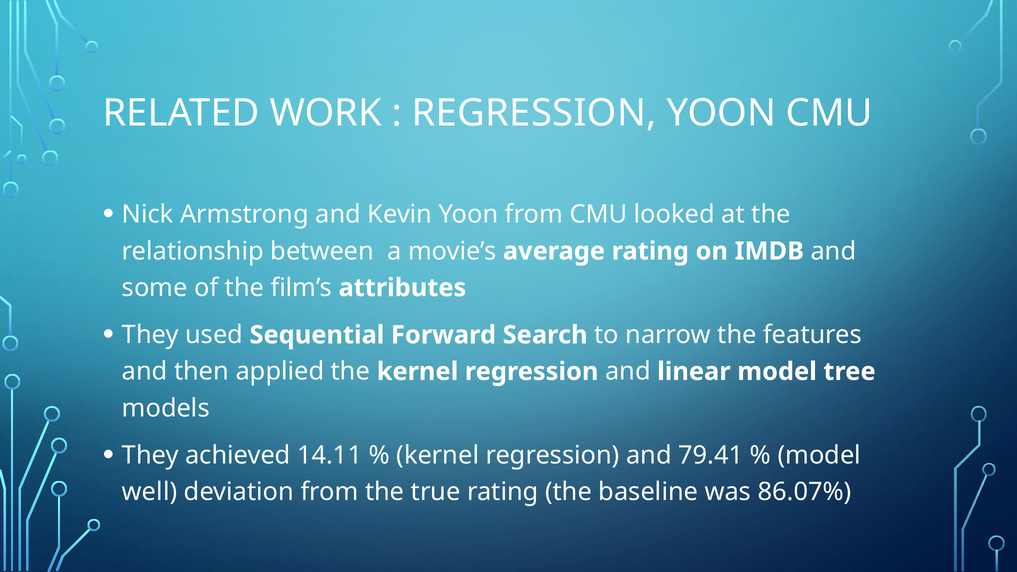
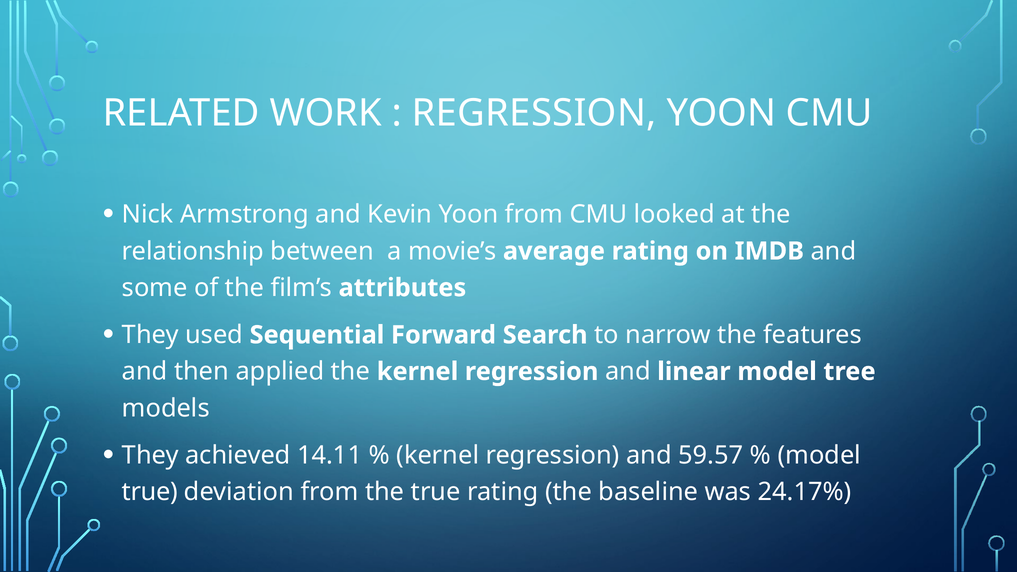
79.41: 79.41 -> 59.57
well at (150, 492): well -> true
86.07%: 86.07% -> 24.17%
